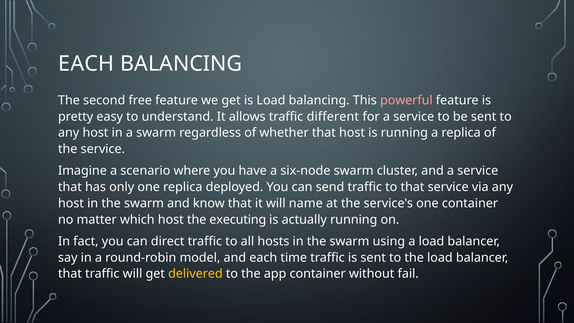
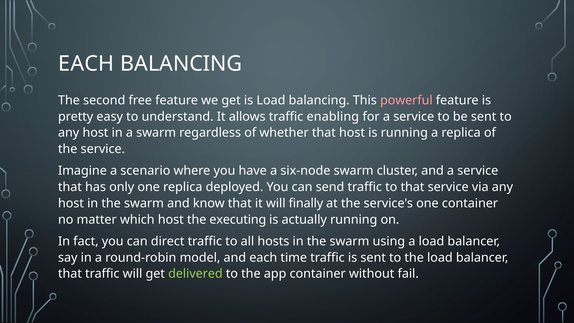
different: different -> enabling
name: name -> finally
delivered colour: yellow -> light green
